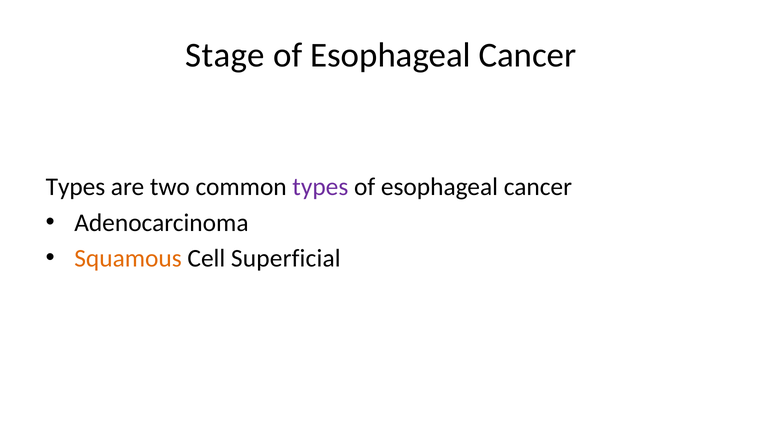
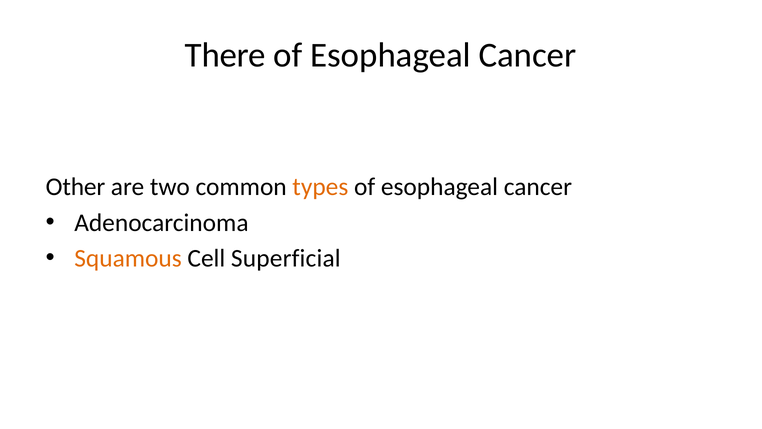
Stage: Stage -> There
Types at (75, 187): Types -> Other
types at (320, 187) colour: purple -> orange
